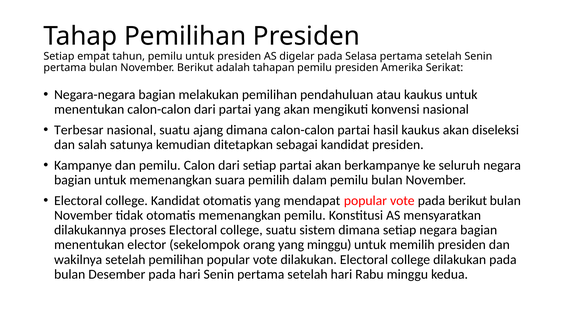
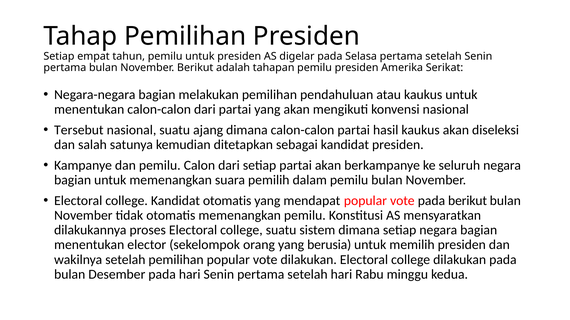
Terbesar: Terbesar -> Tersebut
yang minggu: minggu -> berusia
